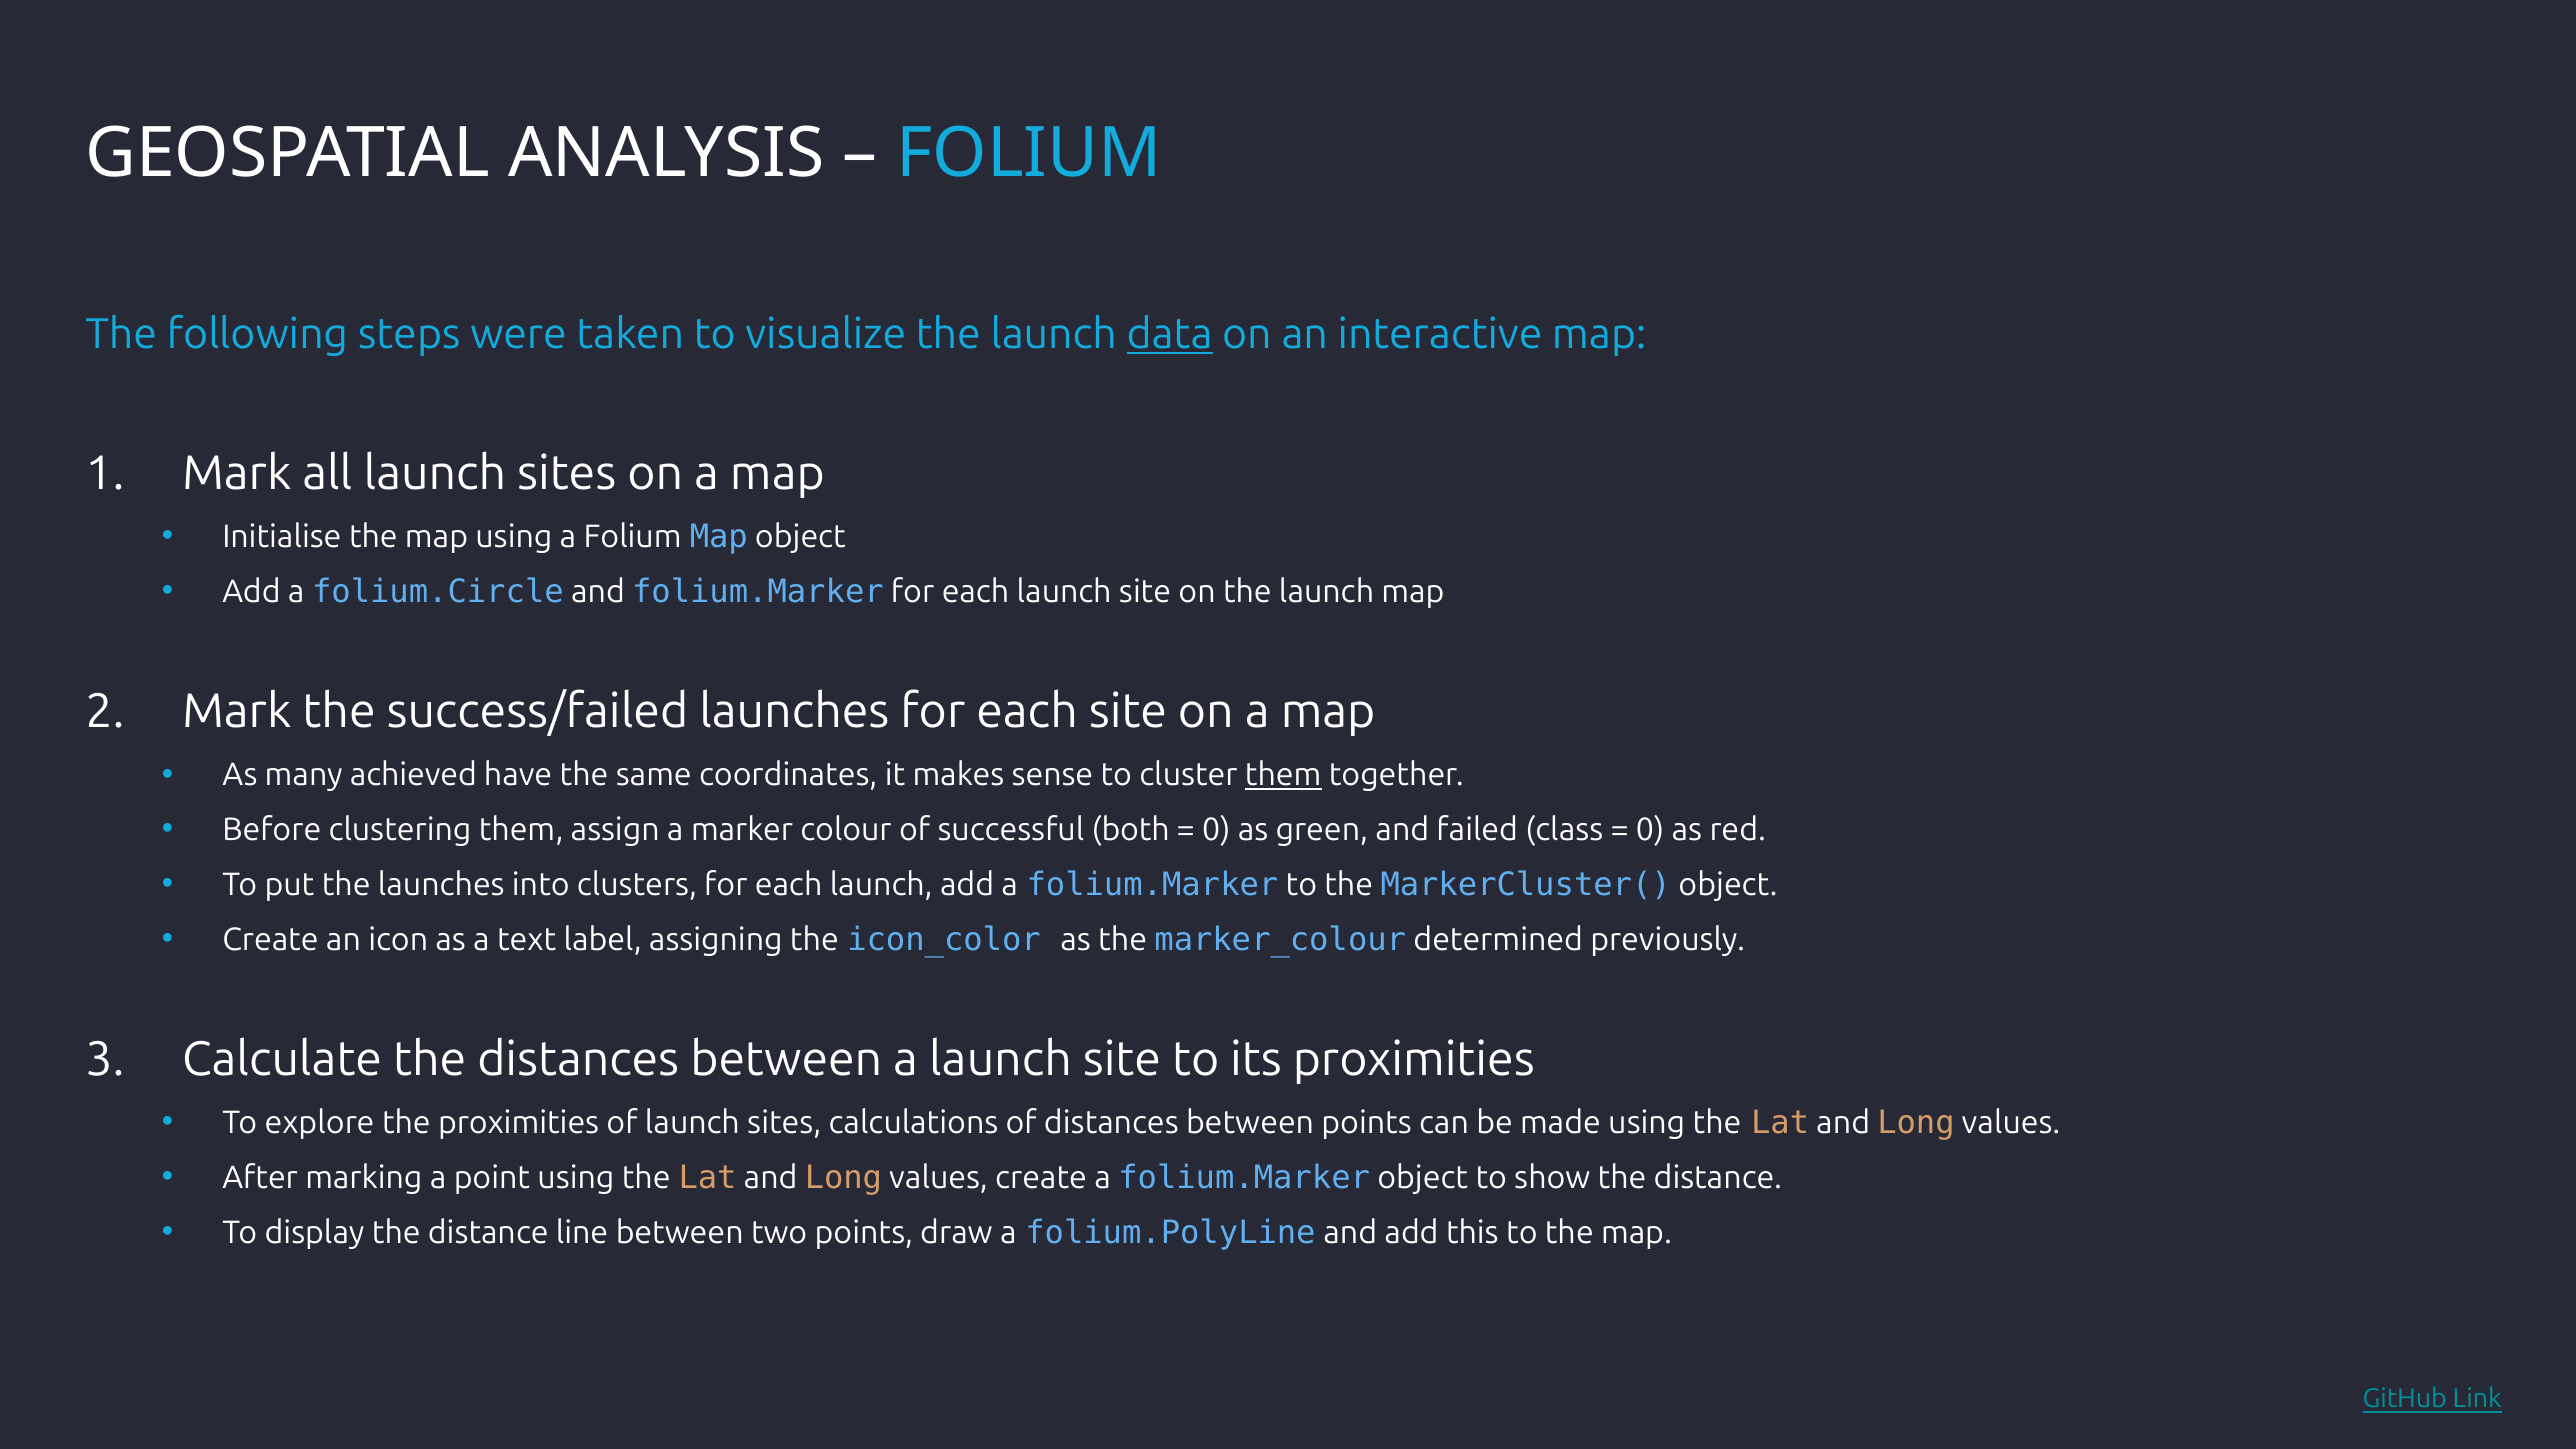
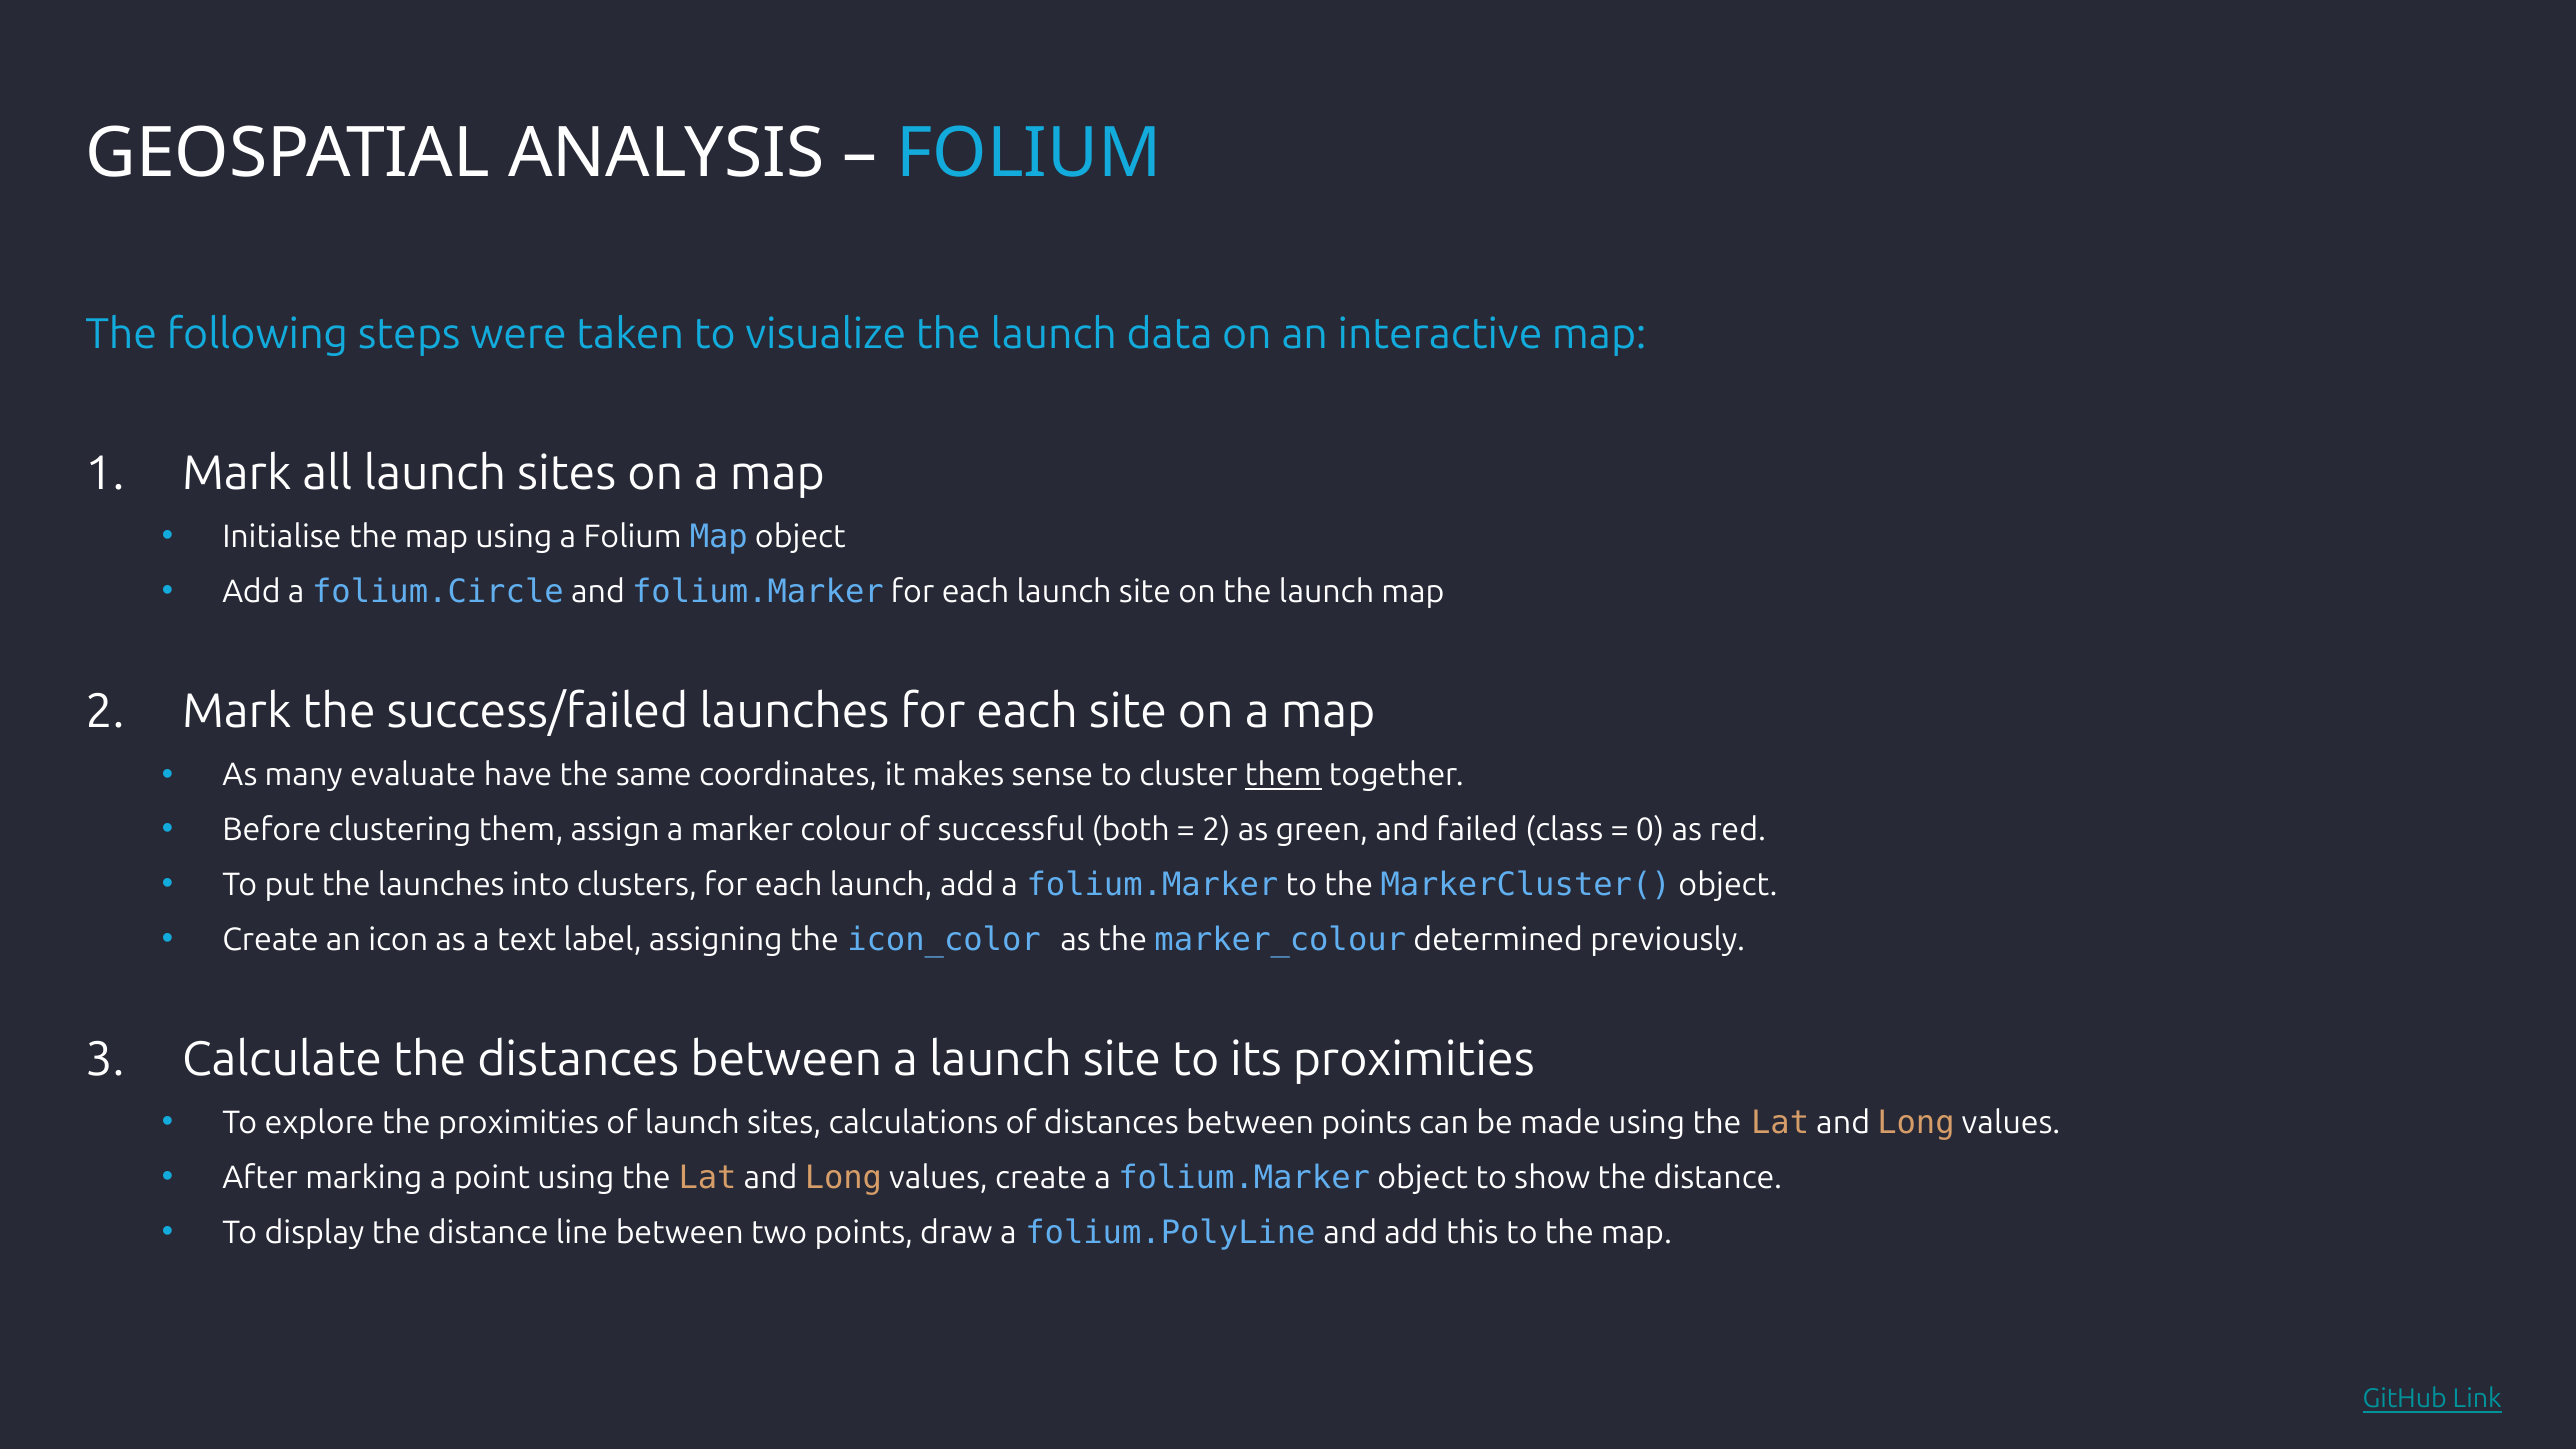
data underline: present -> none
achieved: achieved -> evaluate
0 at (1216, 830): 0 -> 2
